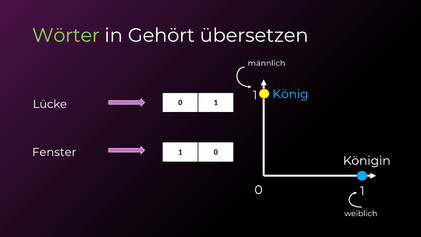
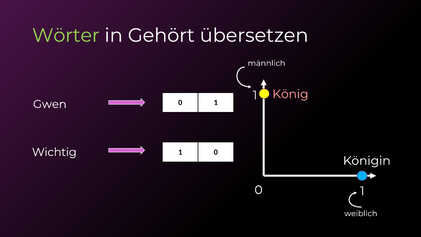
König colour: light blue -> pink
Lücke: Lücke -> Gwen
Fenster: Fenster -> Wichtig
